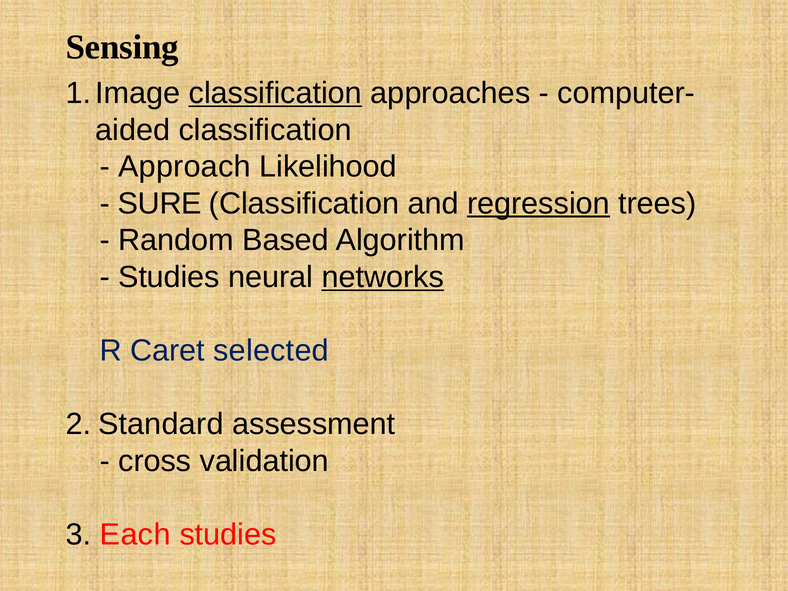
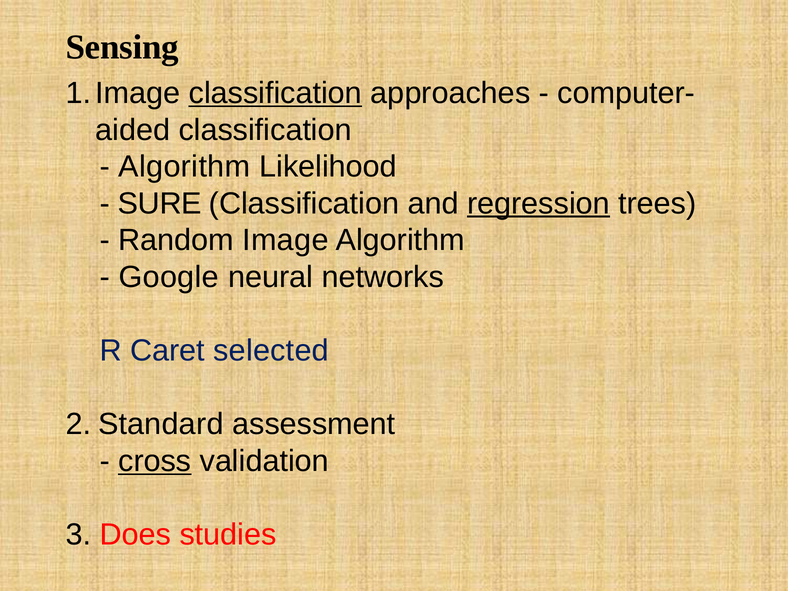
Approach at (184, 167): Approach -> Algorithm
Based: Based -> Image
Studies at (169, 277): Studies -> Google
networks underline: present -> none
cross underline: none -> present
Each: Each -> Does
